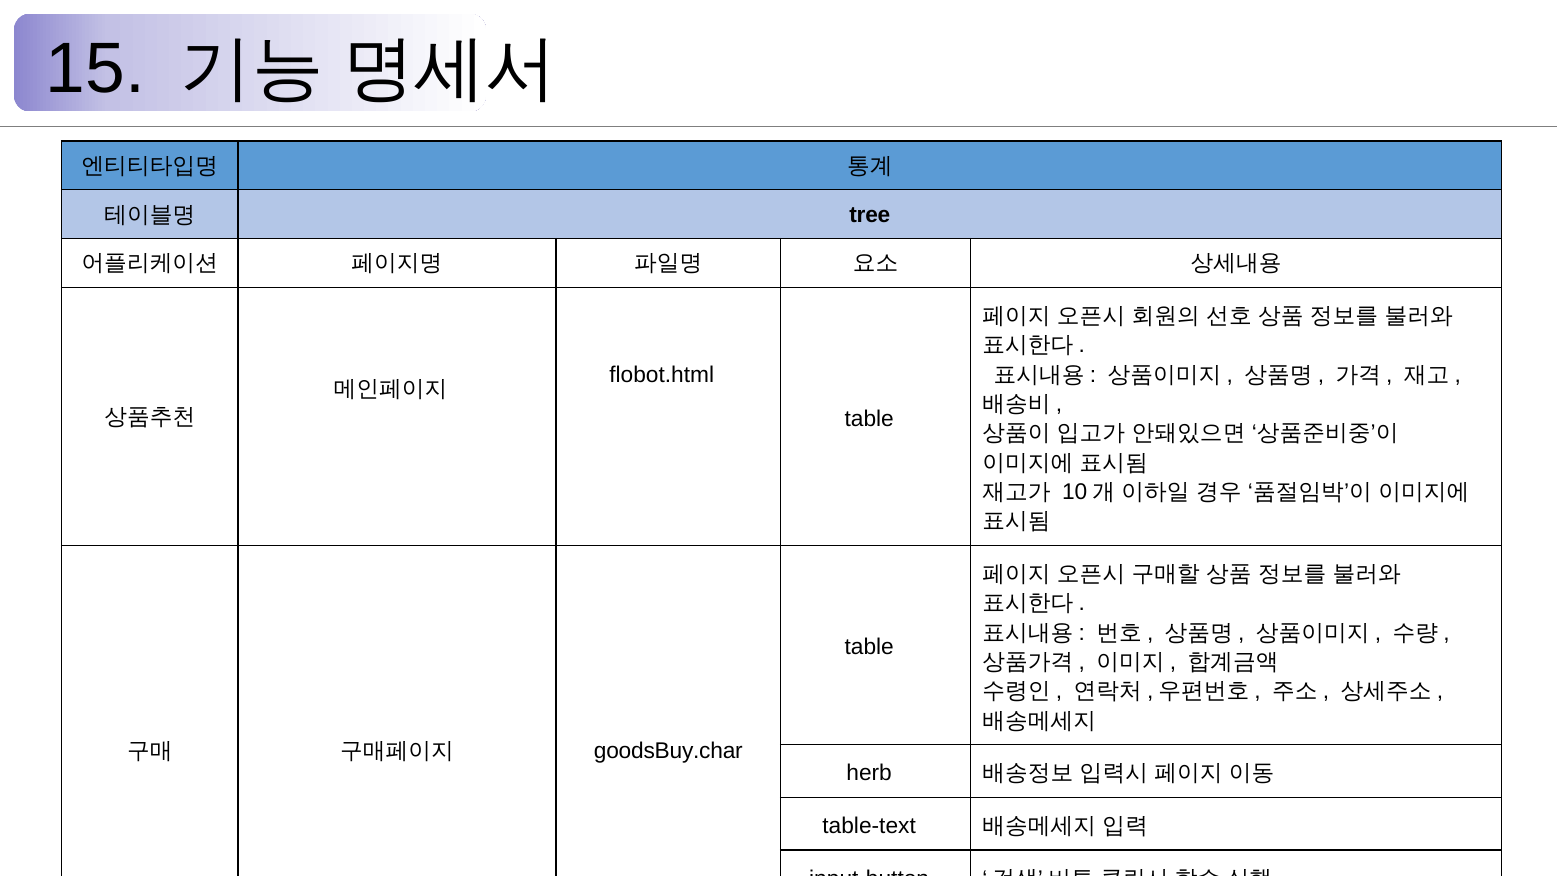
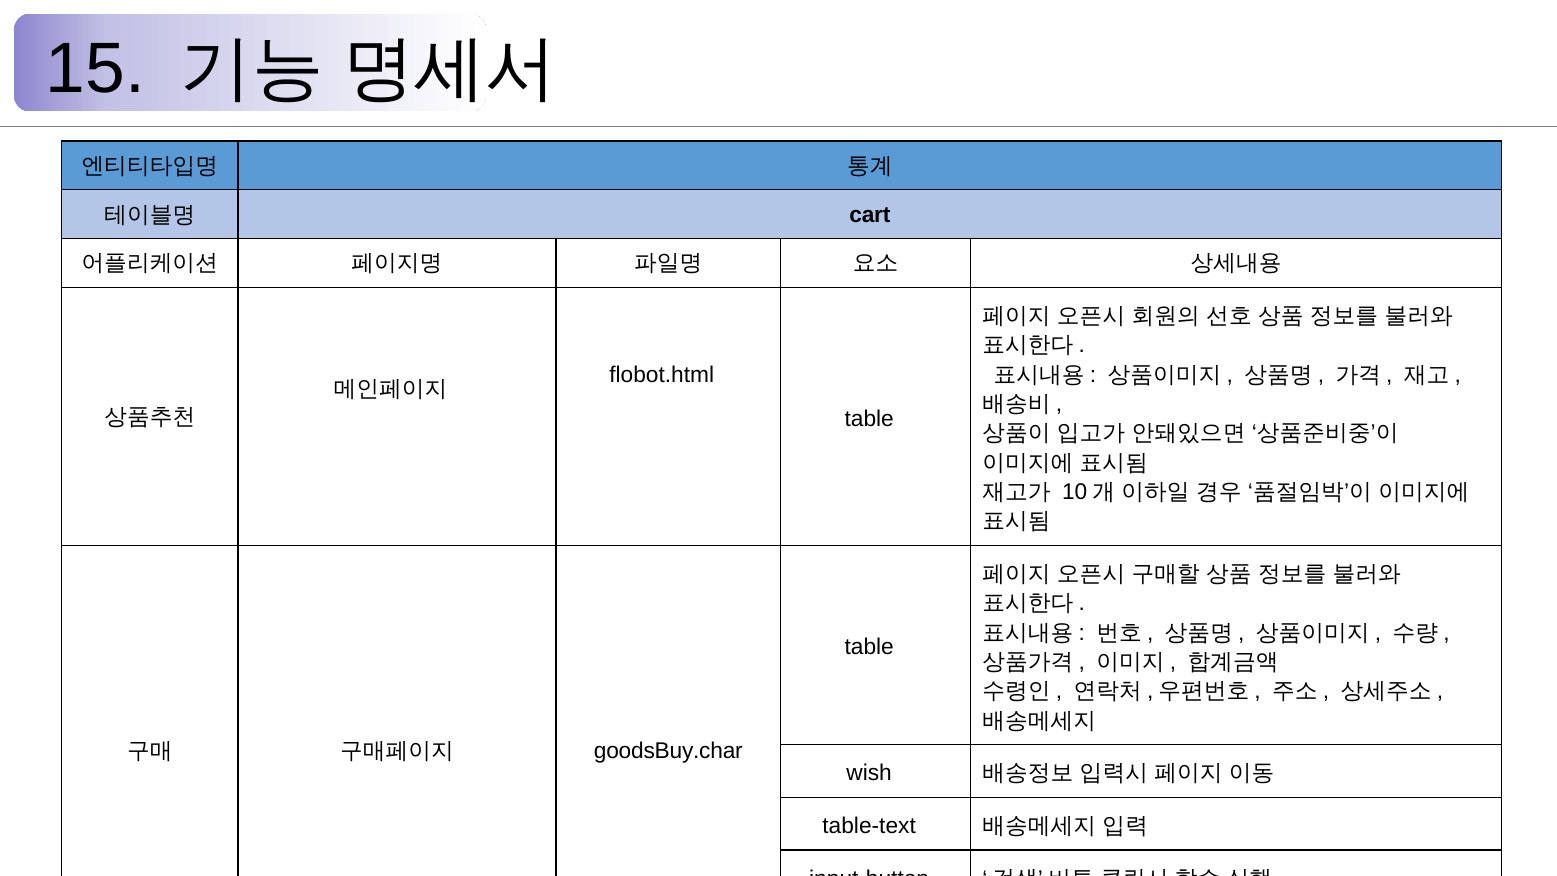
tree: tree -> cart
herb: herb -> wish
